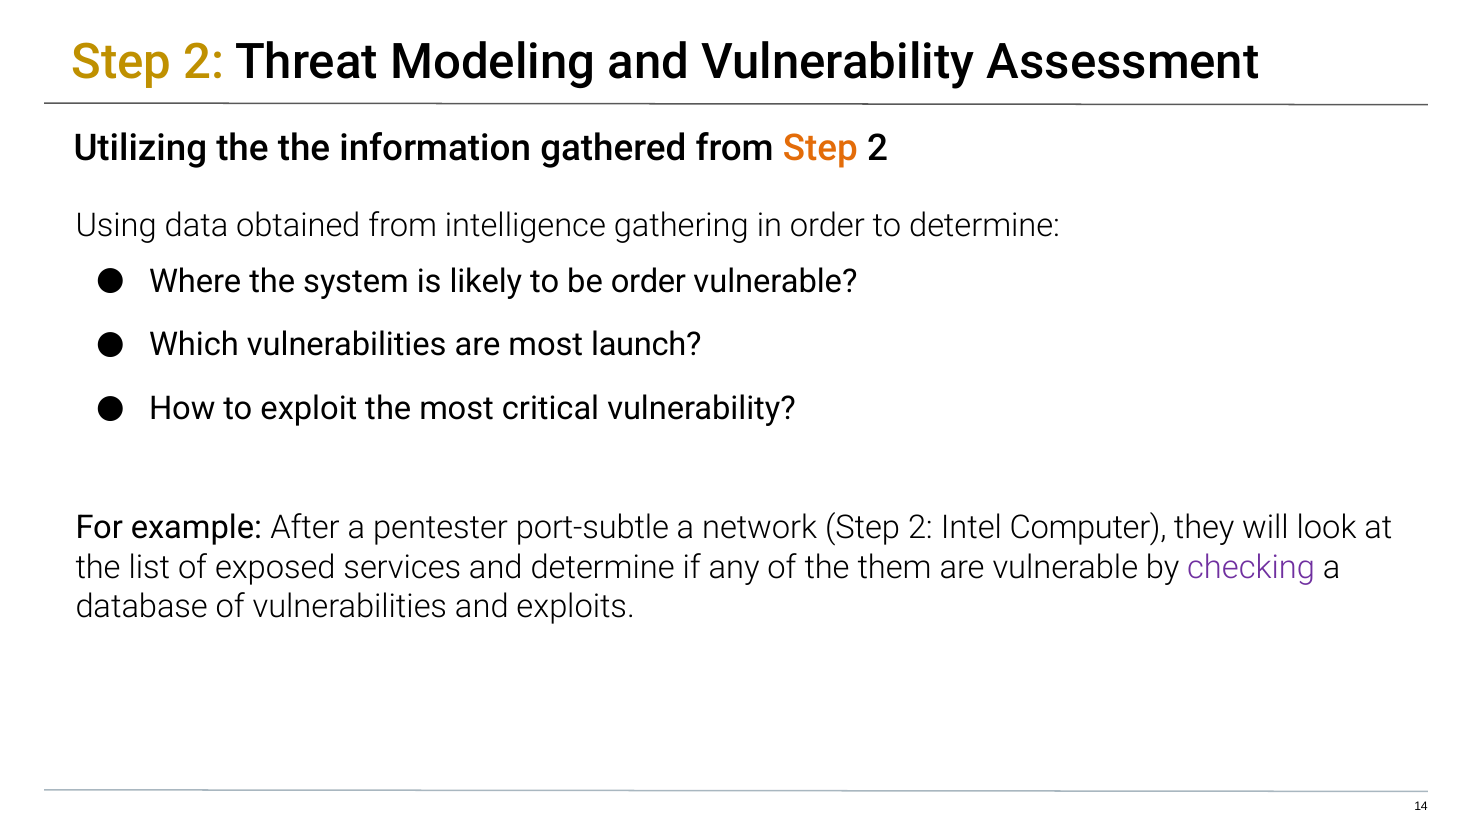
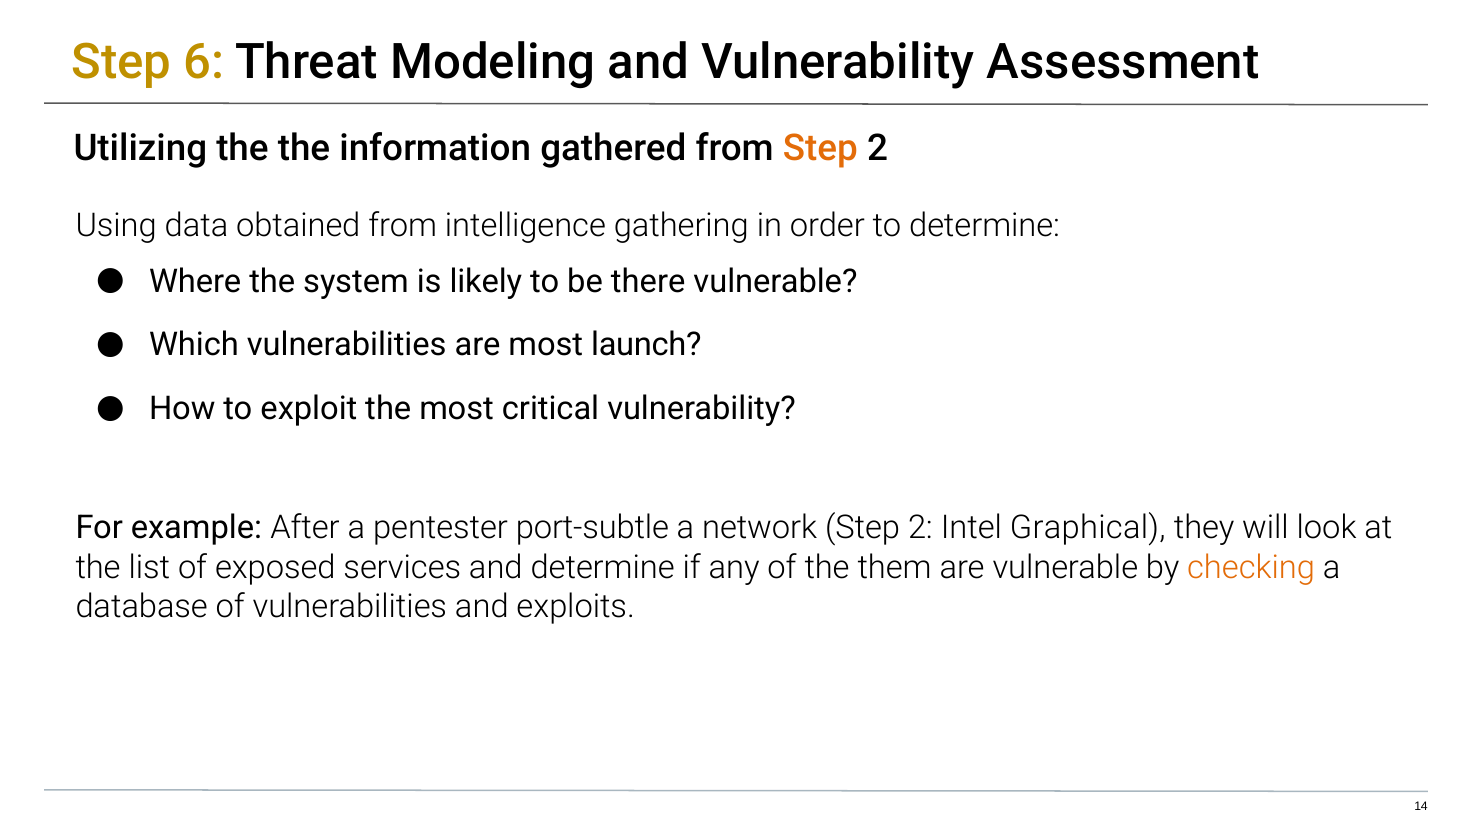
2 at (204, 62): 2 -> 6
be order: order -> there
Computer: Computer -> Graphical
checking colour: purple -> orange
